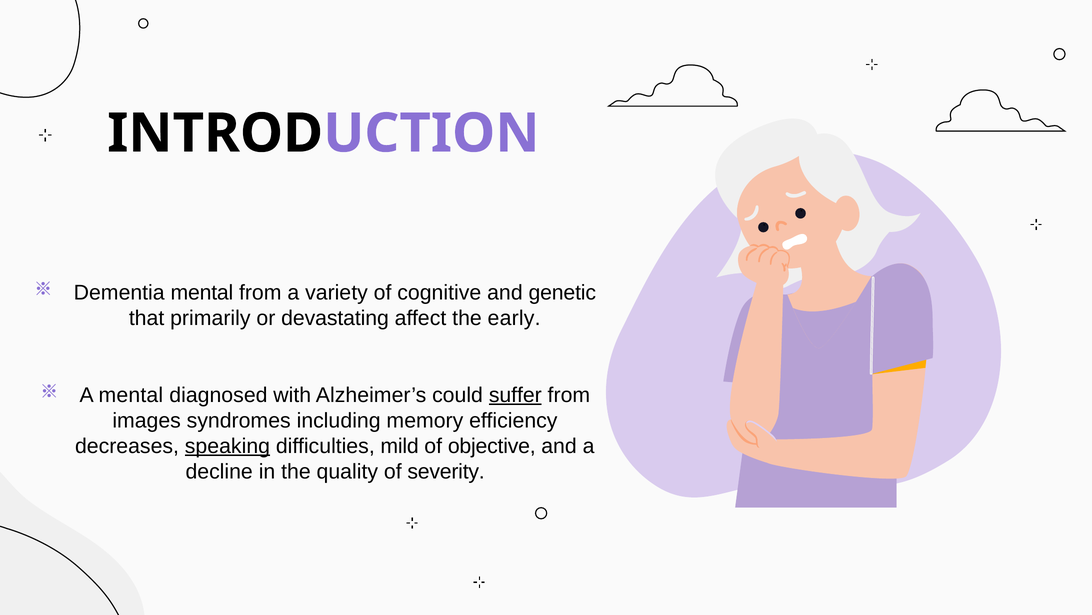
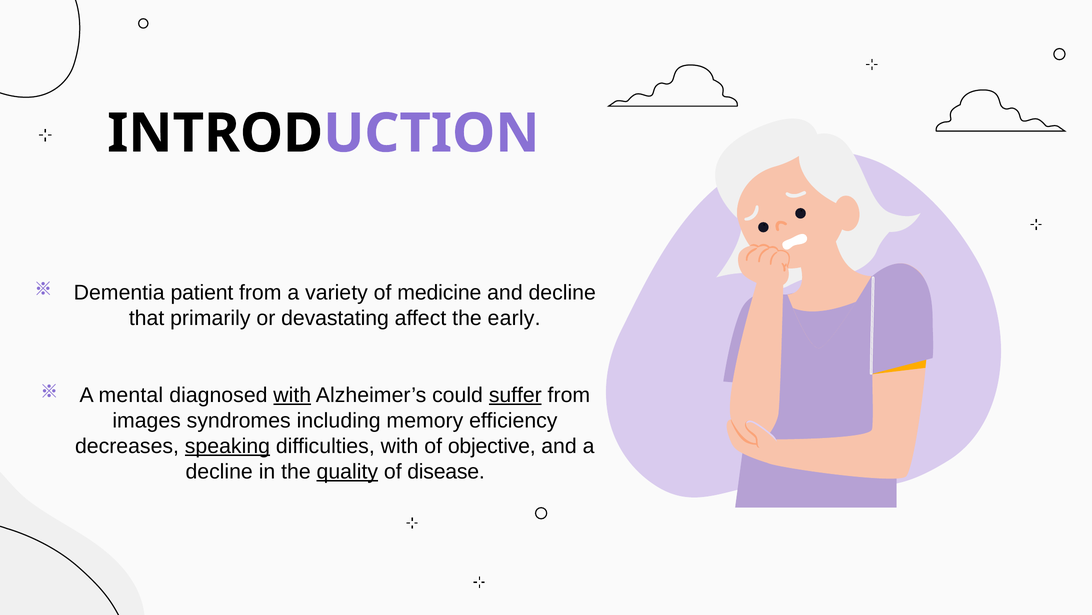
Dementia mental: mental -> patient
cognitive: cognitive -> medicine
and genetic: genetic -> decline
with at (292, 395) underline: none -> present
difficulties mild: mild -> with
quality underline: none -> present
severity: severity -> disease
